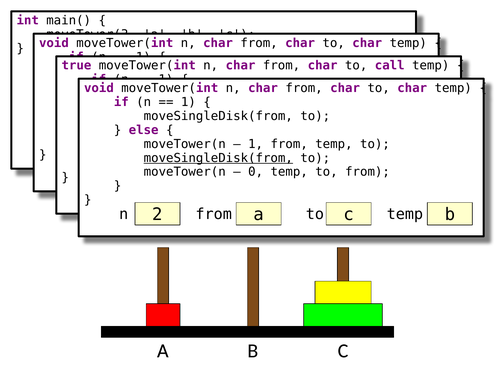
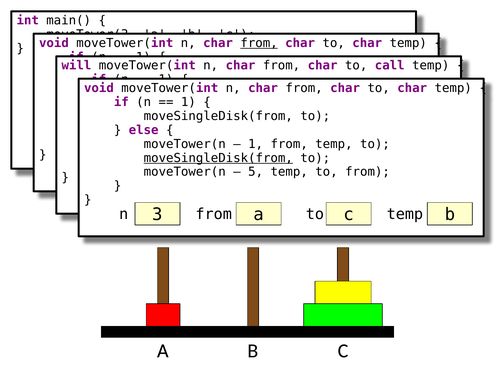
from at (259, 43) underline: none -> present
true: true -> will
0: 0 -> 5
2 at (157, 214): 2 -> 3
